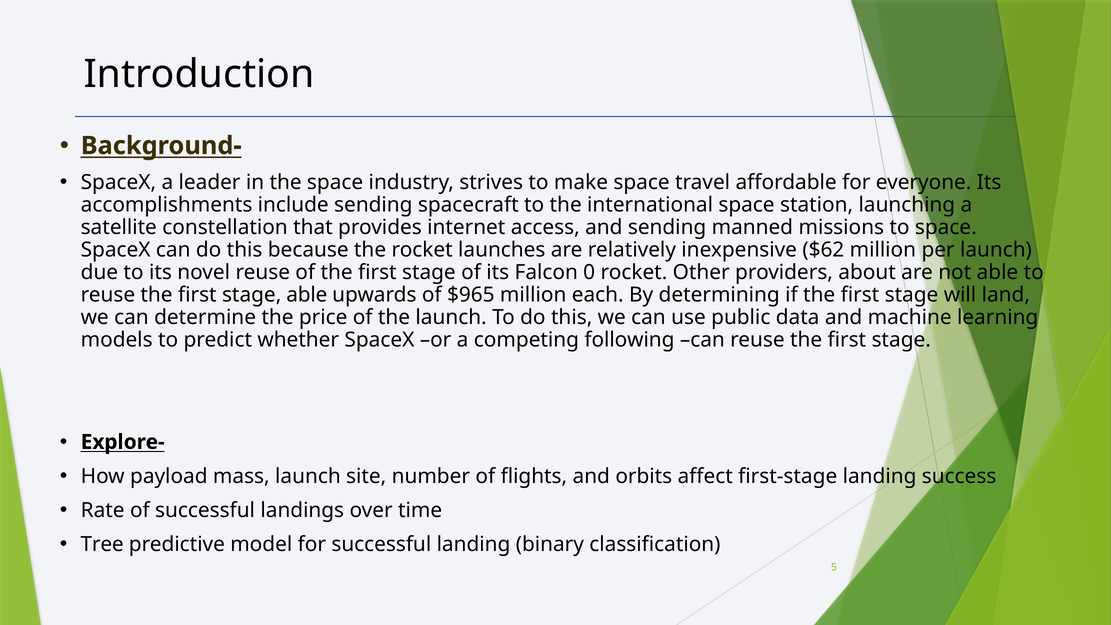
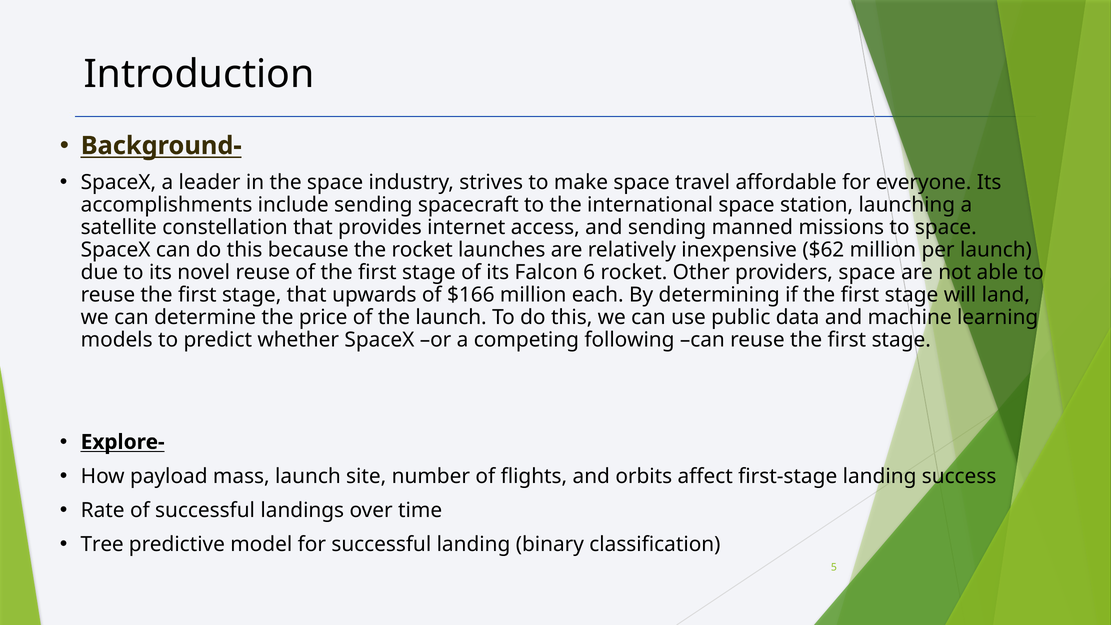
0: 0 -> 6
providers about: about -> space
stage able: able -> that
$965: $965 -> $166
